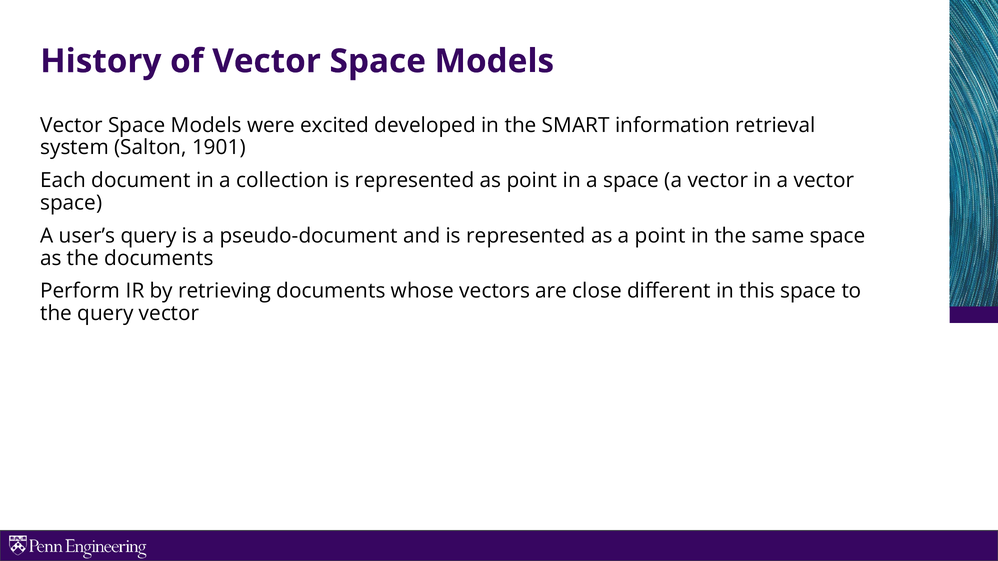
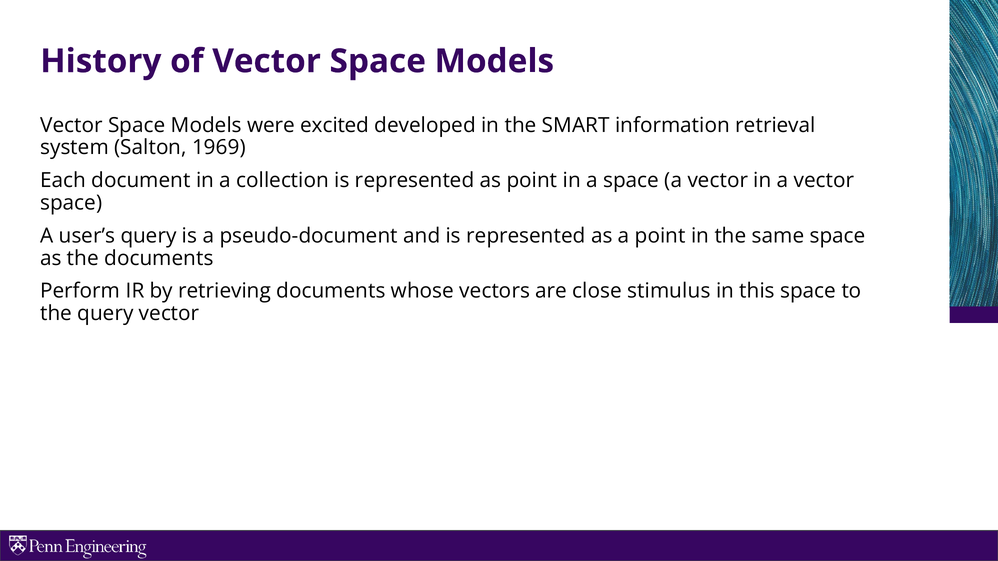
1901: 1901 -> 1969
different: different -> stimulus
